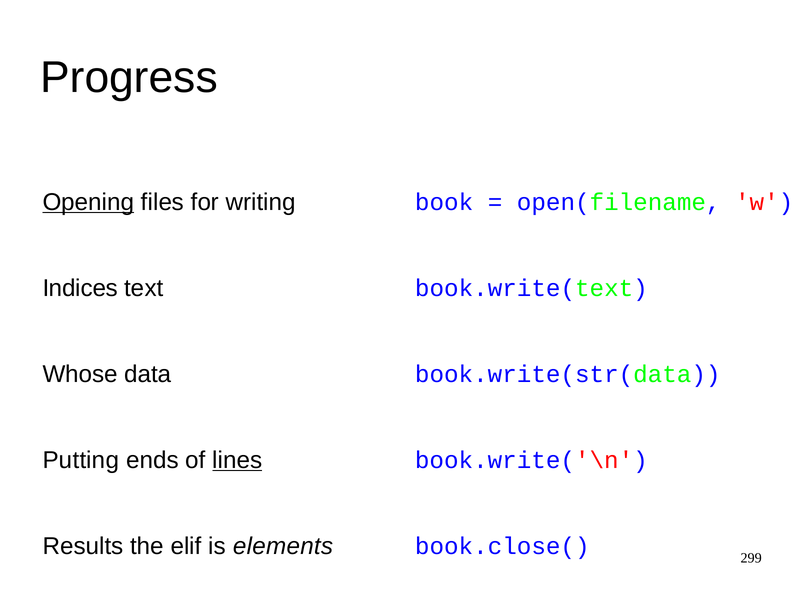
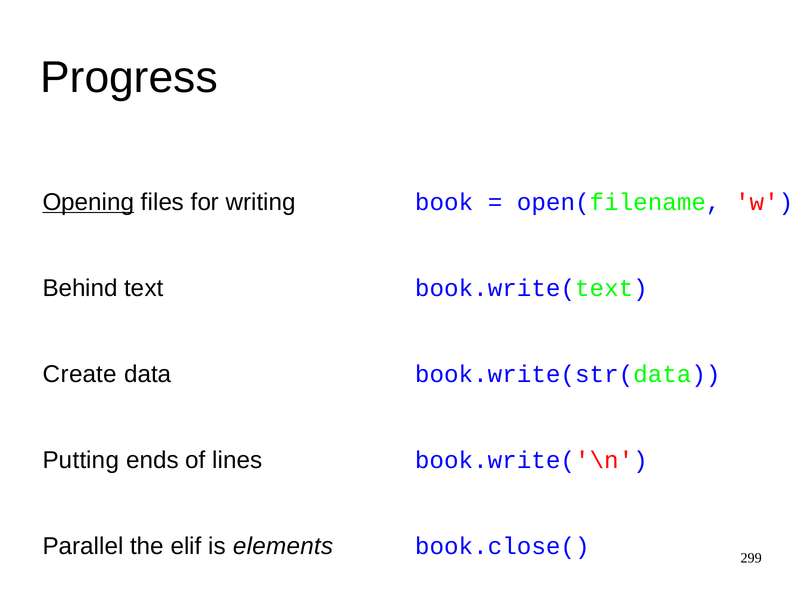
Indices: Indices -> Behind
Whose: Whose -> Create
lines underline: present -> none
Results: Results -> Parallel
